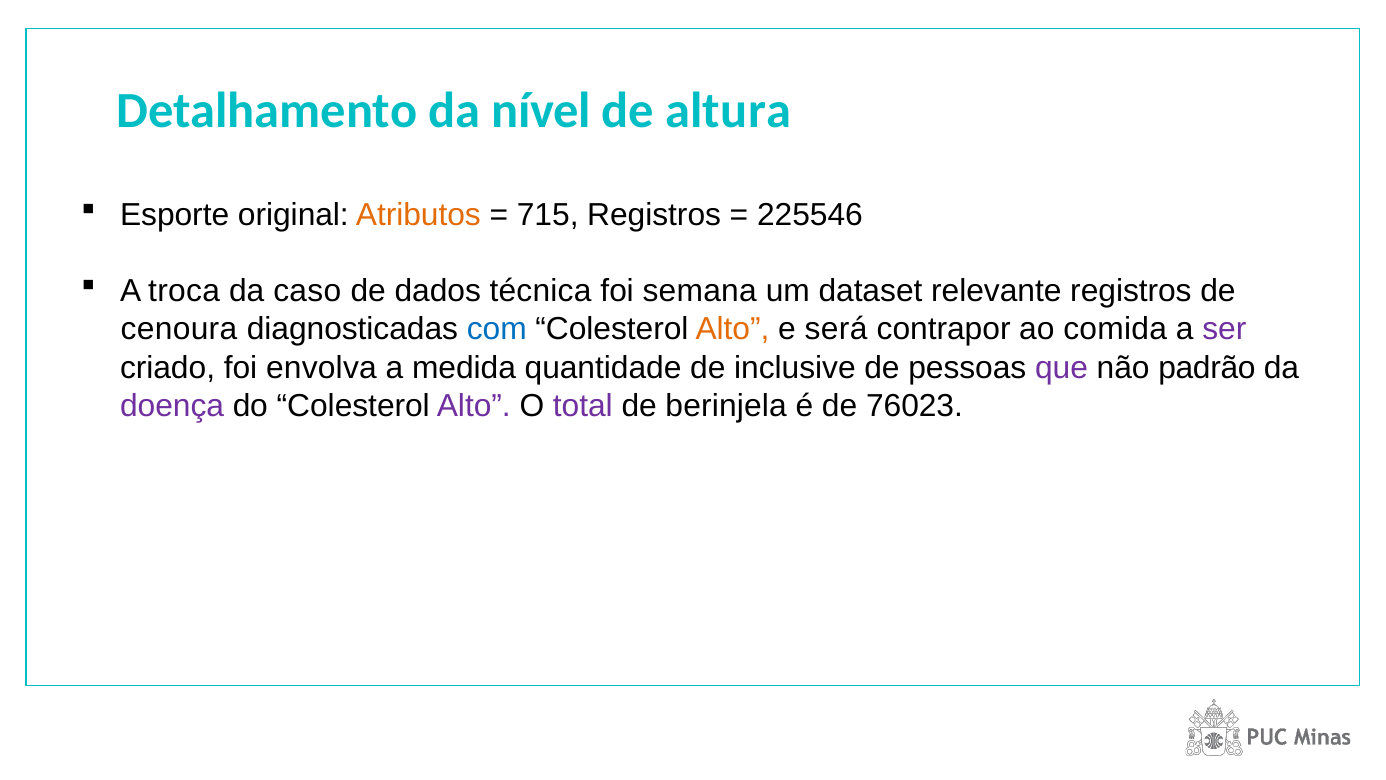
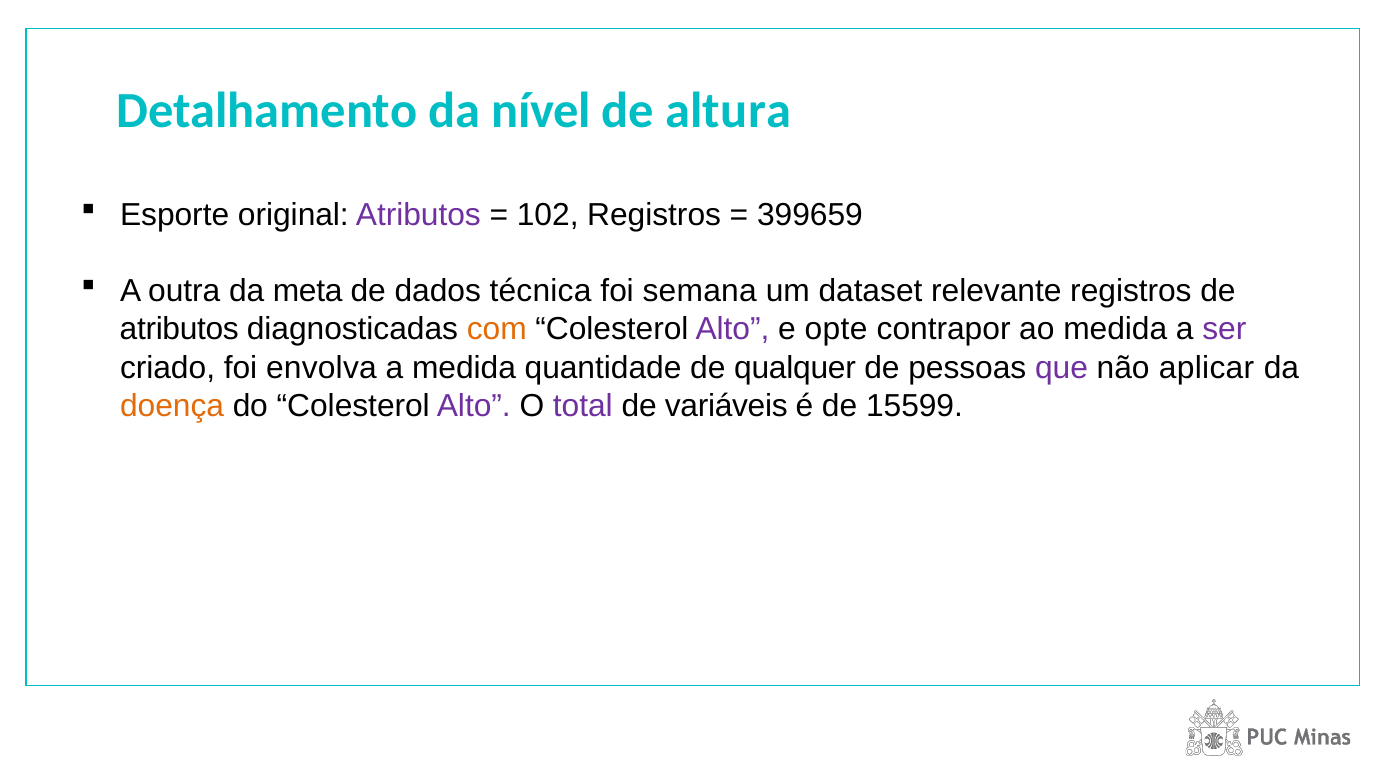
Atributos at (418, 215) colour: orange -> purple
715: 715 -> 102
225546: 225546 -> 399659
troca: troca -> outra
caso: caso -> meta
cenoura at (179, 329): cenoura -> atributos
com colour: blue -> orange
Alto at (732, 329) colour: orange -> purple
será: será -> opte
ao comida: comida -> medida
inclusive: inclusive -> qualquer
padrão: padrão -> aplicar
doença colour: purple -> orange
berinjela: berinjela -> variáveis
76023: 76023 -> 15599
